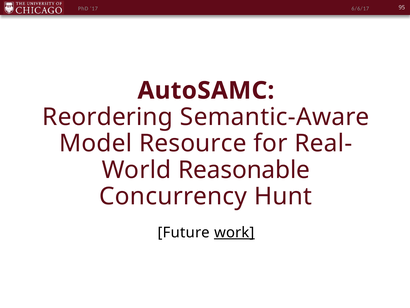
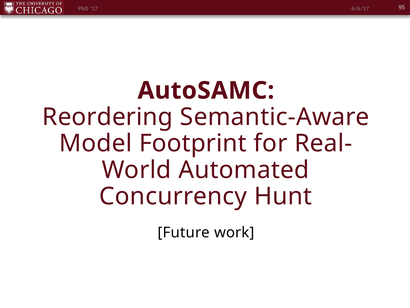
Resource: Resource -> Footprint
Reasonable: Reasonable -> Automated
work underline: present -> none
